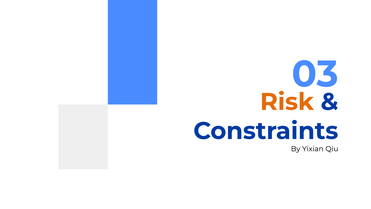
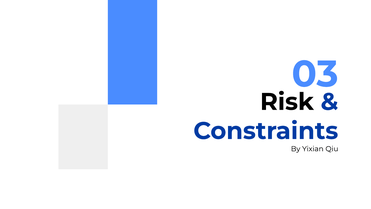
Risk colour: orange -> black
